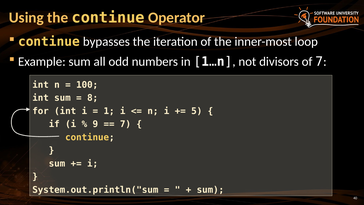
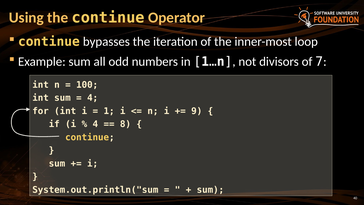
8 at (93, 98): 8 -> 4
5: 5 -> 9
9 at (95, 124): 9 -> 4
7 at (125, 124): 7 -> 8
